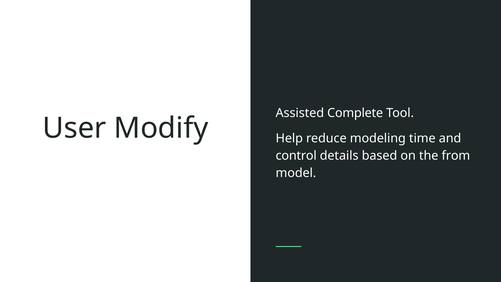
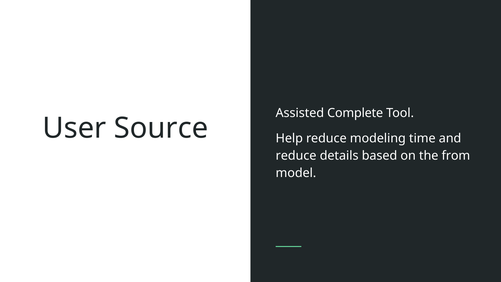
Modify: Modify -> Source
control at (296, 156): control -> reduce
